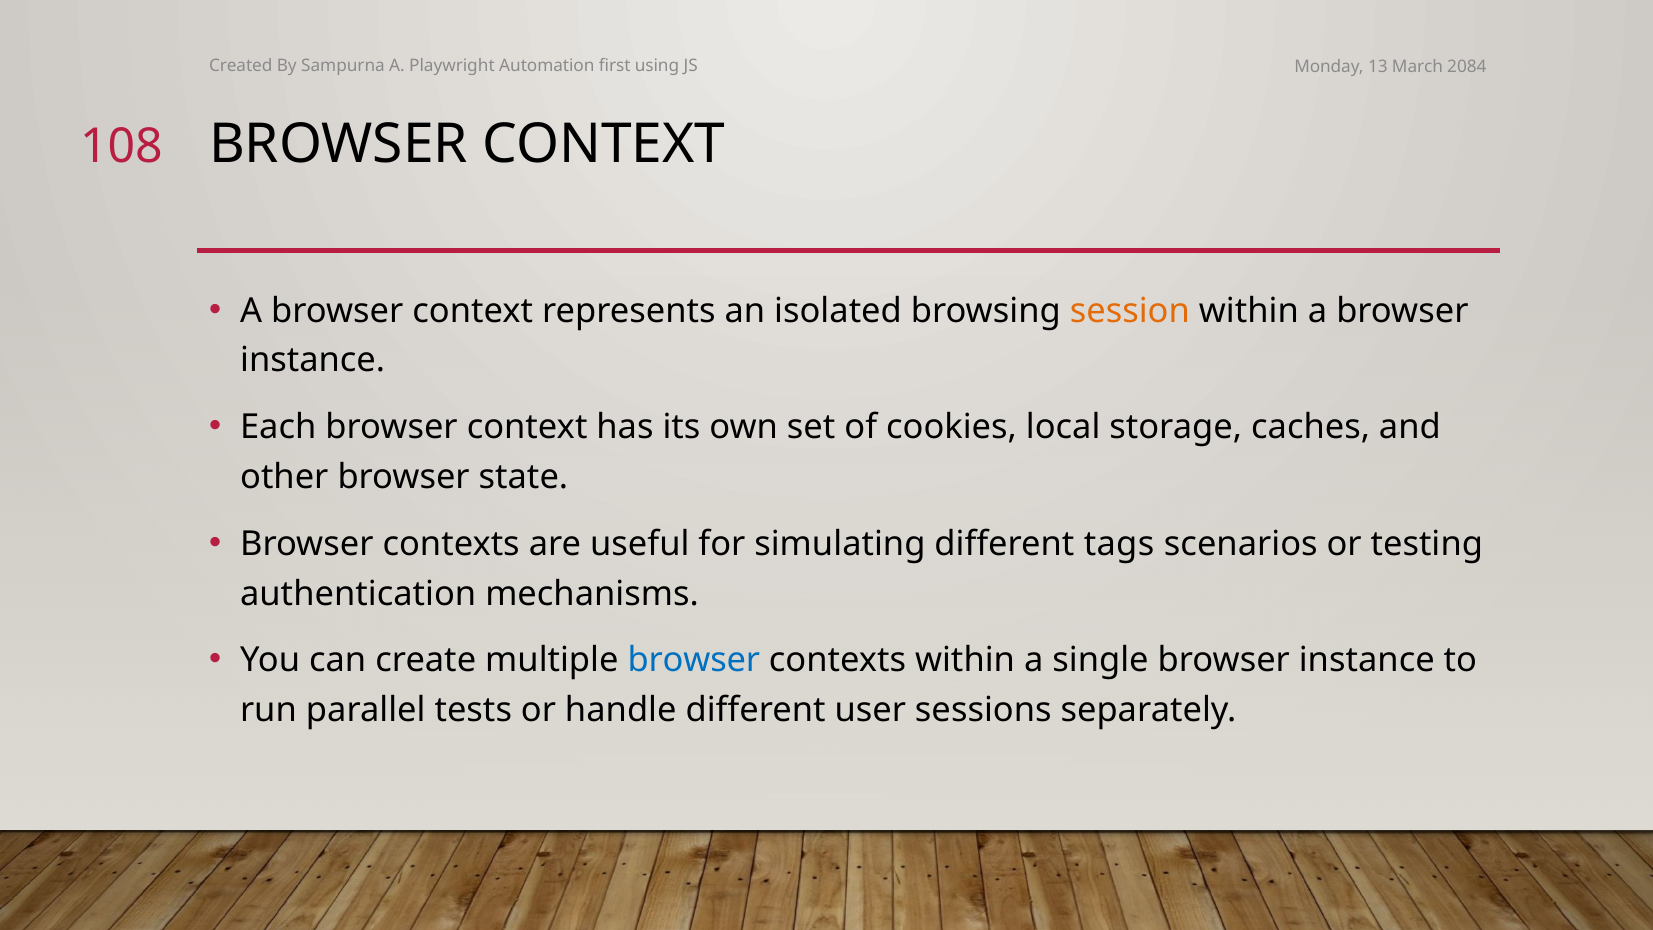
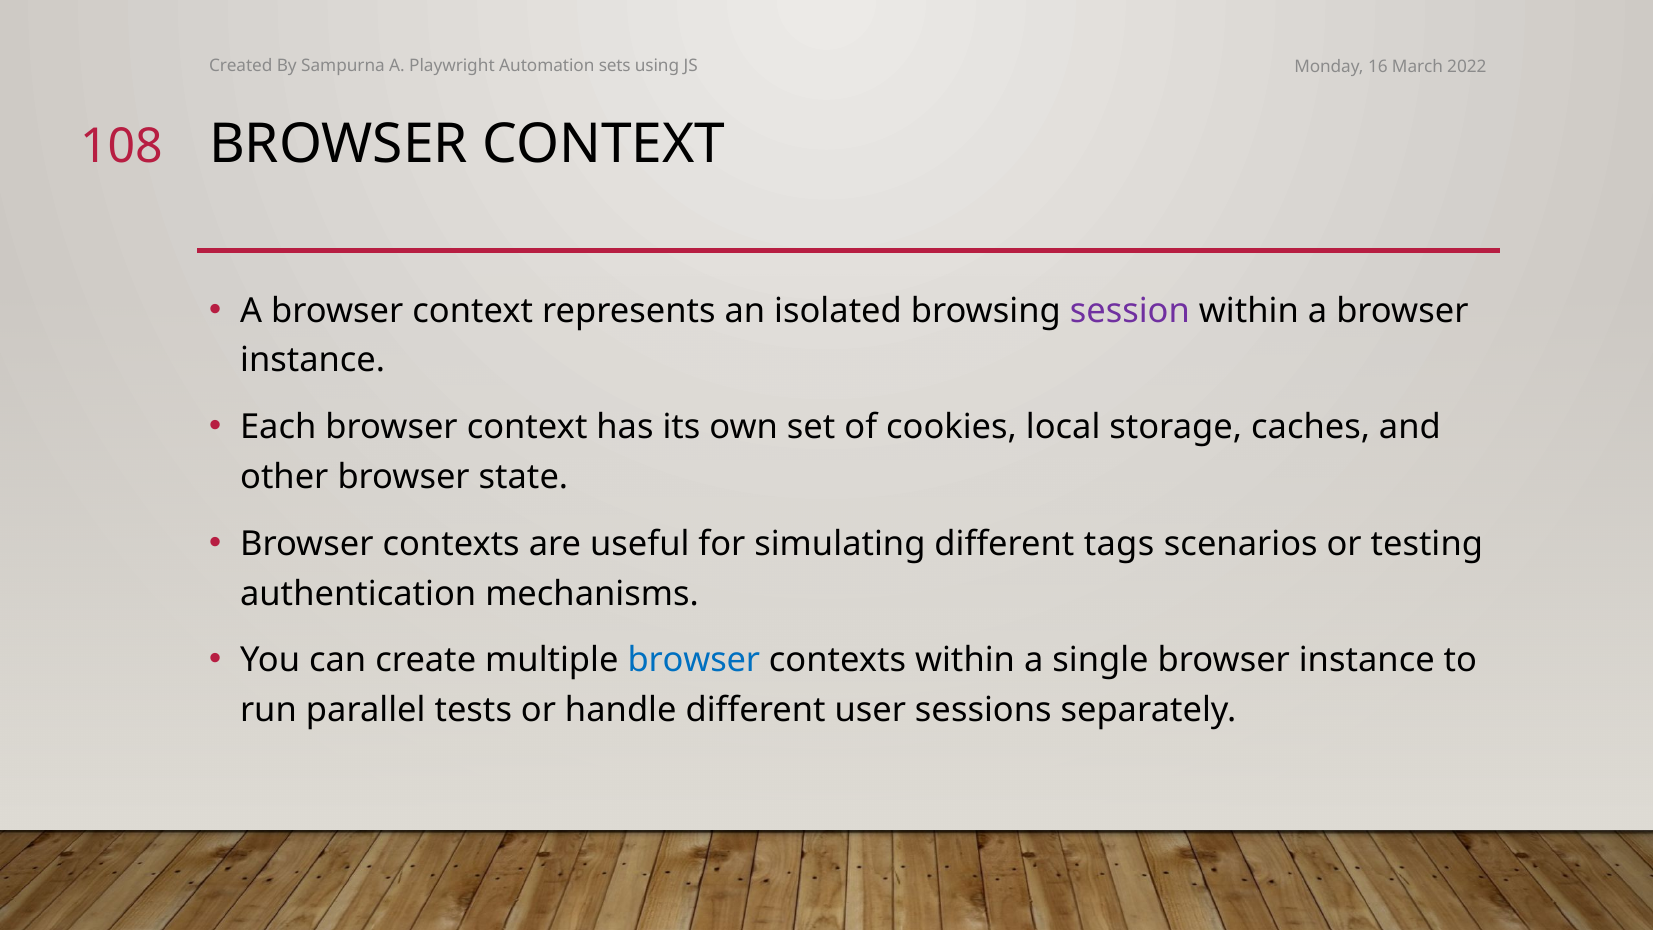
first: first -> sets
13: 13 -> 16
2084: 2084 -> 2022
session colour: orange -> purple
